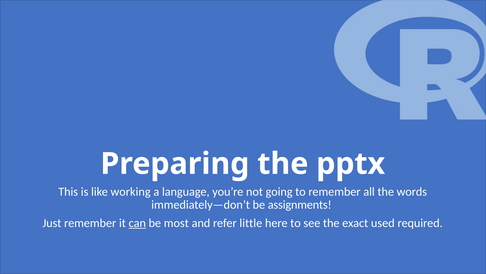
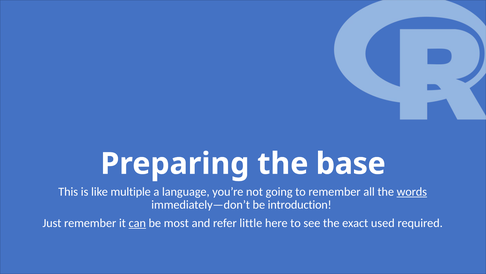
pptx: pptx -> base
working: working -> multiple
words underline: none -> present
assignments: assignments -> introduction
